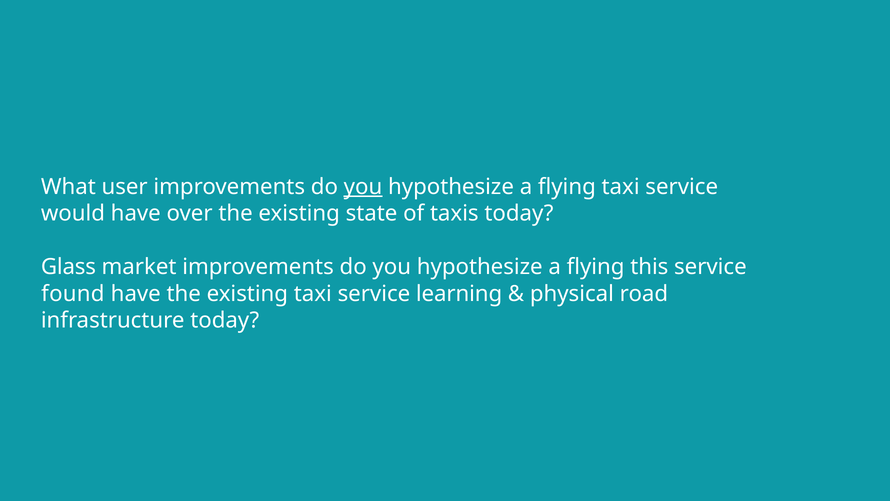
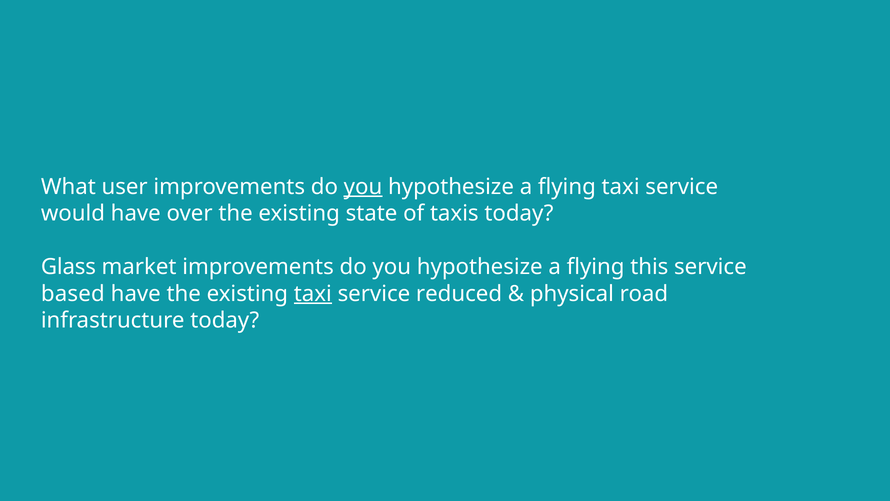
found: found -> based
taxi at (313, 294) underline: none -> present
learning: learning -> reduced
